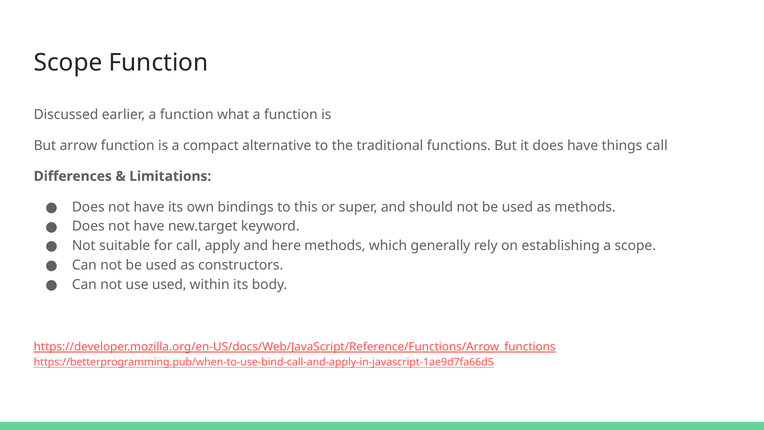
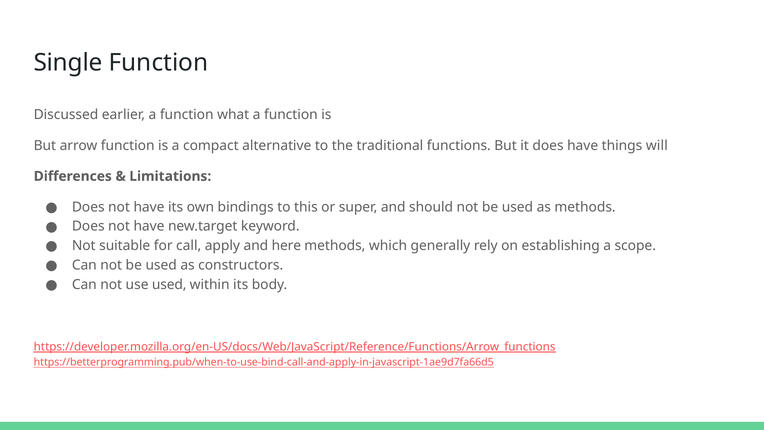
Scope at (68, 63): Scope -> Single
things call: call -> will
